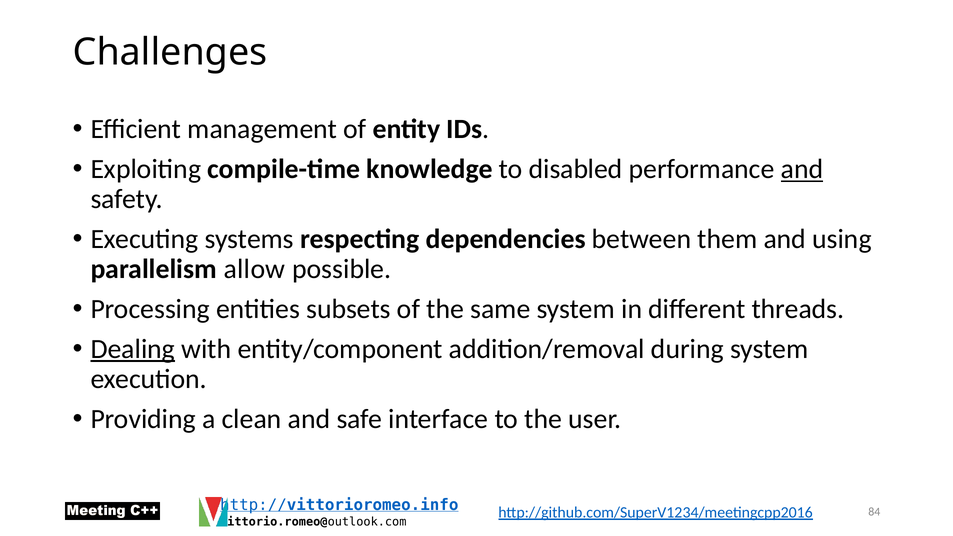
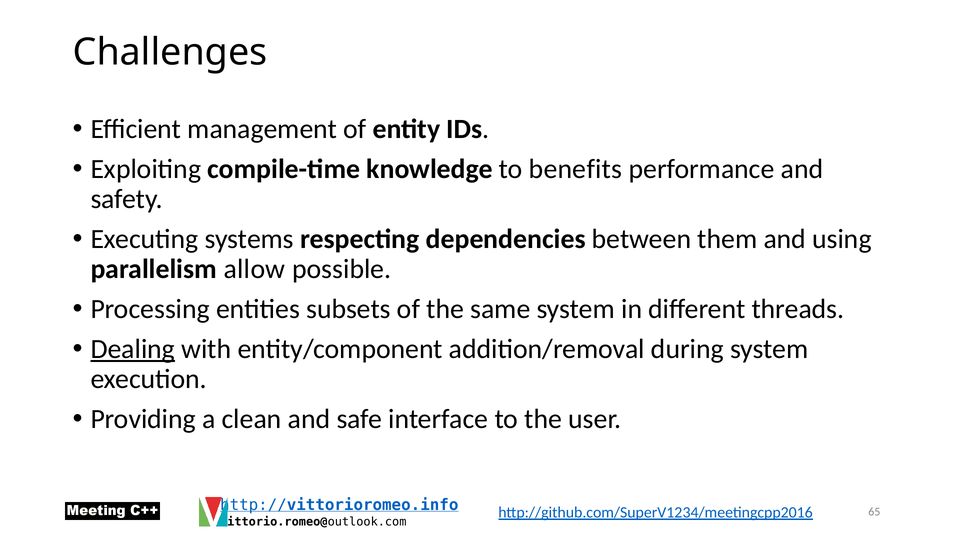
disabled: disabled -> benefits
and at (802, 169) underline: present -> none
84: 84 -> 65
